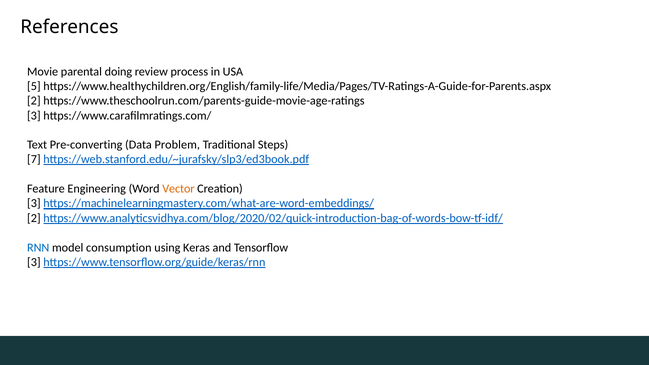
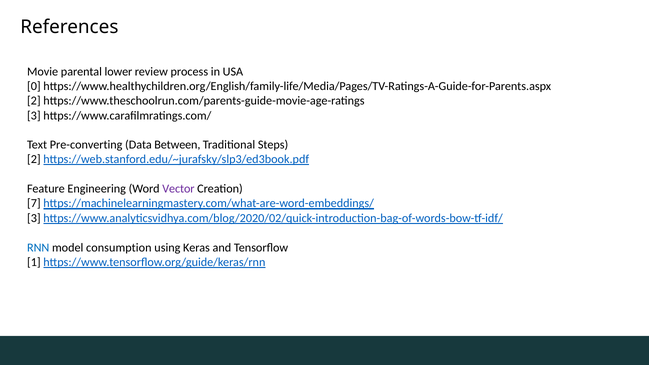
doing: doing -> lower
5: 5 -> 0
Problem: Problem -> Between
7 at (34, 159): 7 -> 2
Vector colour: orange -> purple
3 at (34, 203): 3 -> 7
2 at (34, 218): 2 -> 3
3 at (34, 262): 3 -> 1
